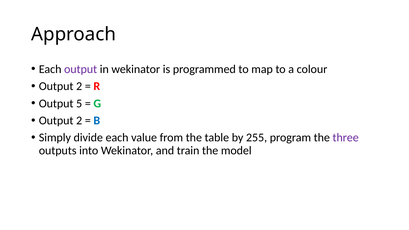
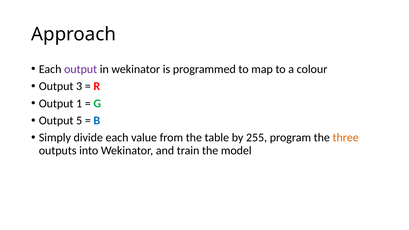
2 at (79, 86): 2 -> 3
5: 5 -> 1
2 at (79, 121): 2 -> 5
three colour: purple -> orange
